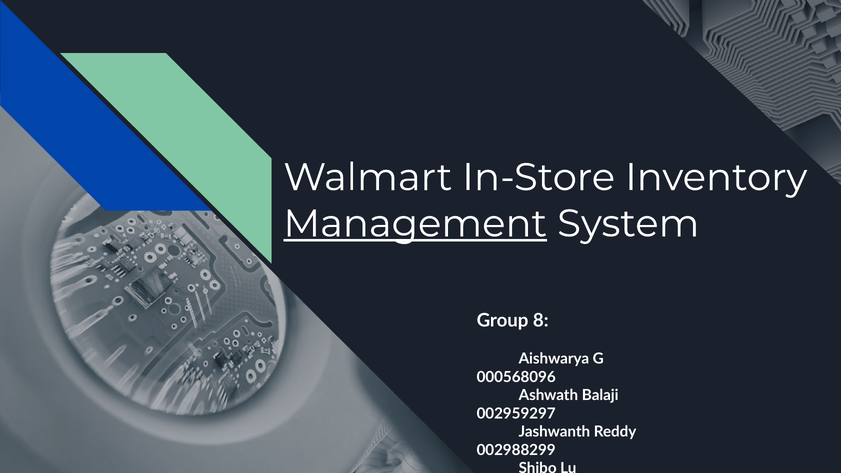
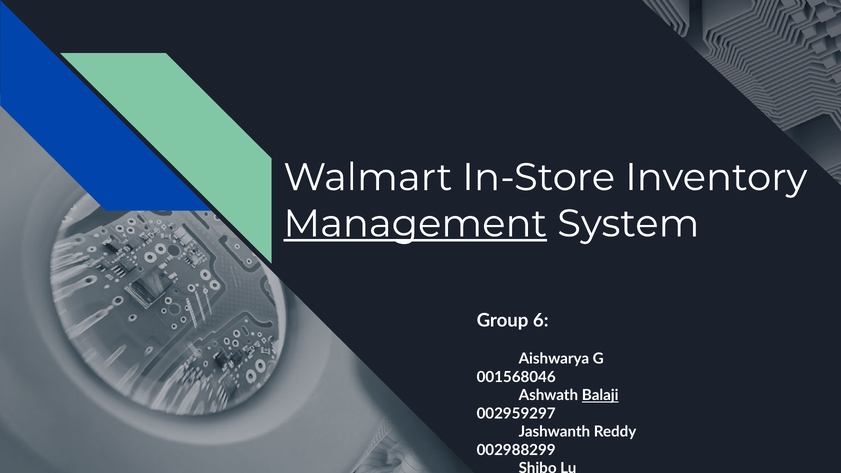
8: 8 -> 6
000568096: 000568096 -> 001568046
Balaji underline: none -> present
